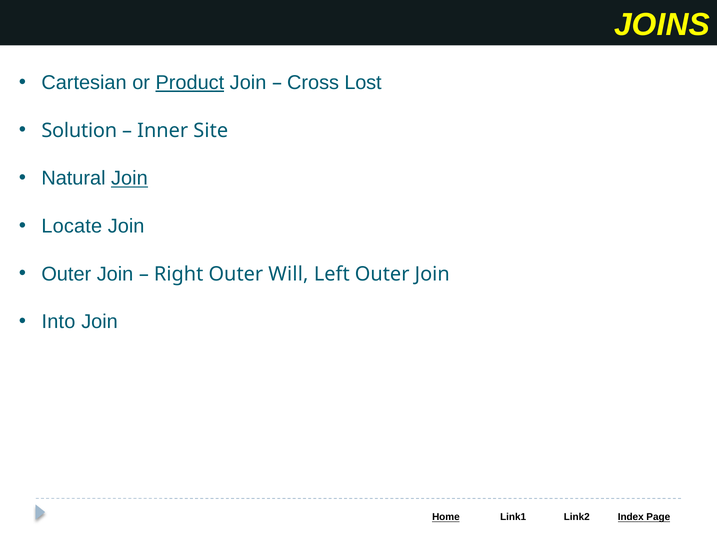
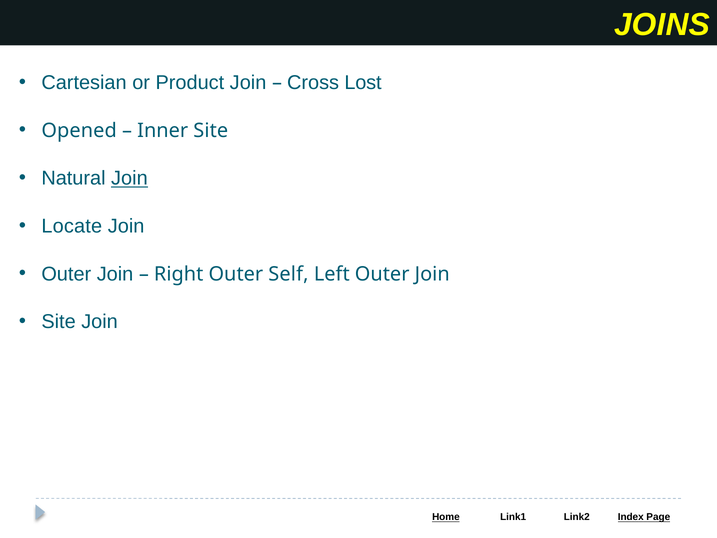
Product underline: present -> none
Solution: Solution -> Opened
Will: Will -> Self
Into at (58, 322): Into -> Site
